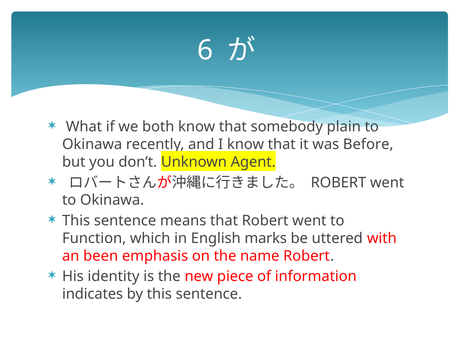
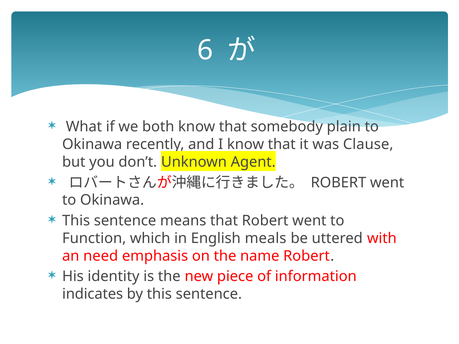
Before: Before -> Clause
marks: marks -> meals
been: been -> need
